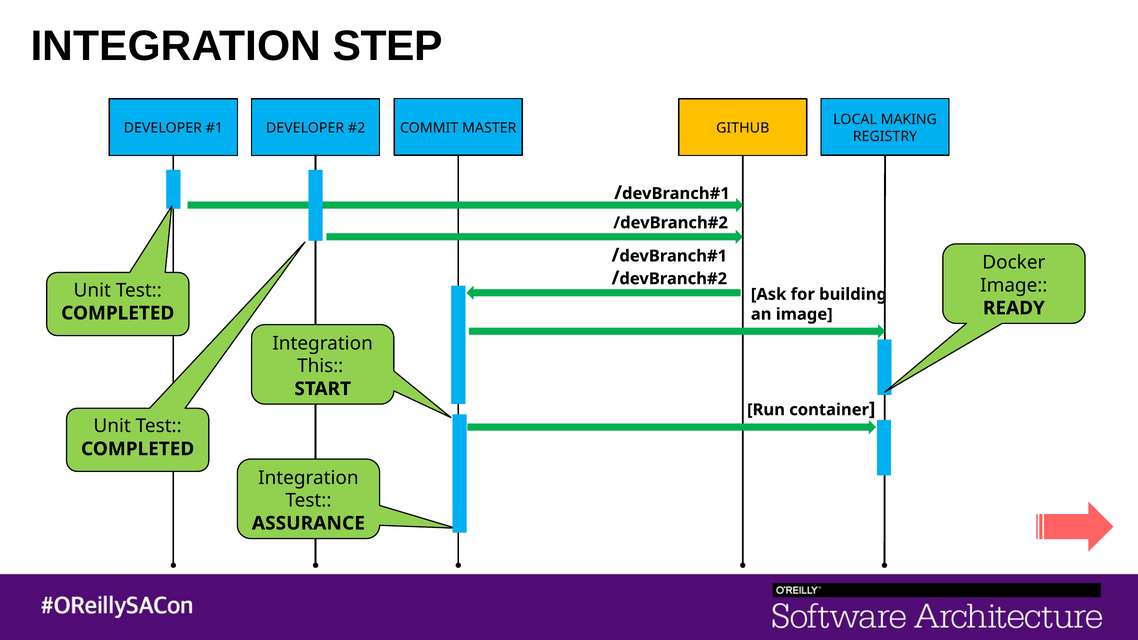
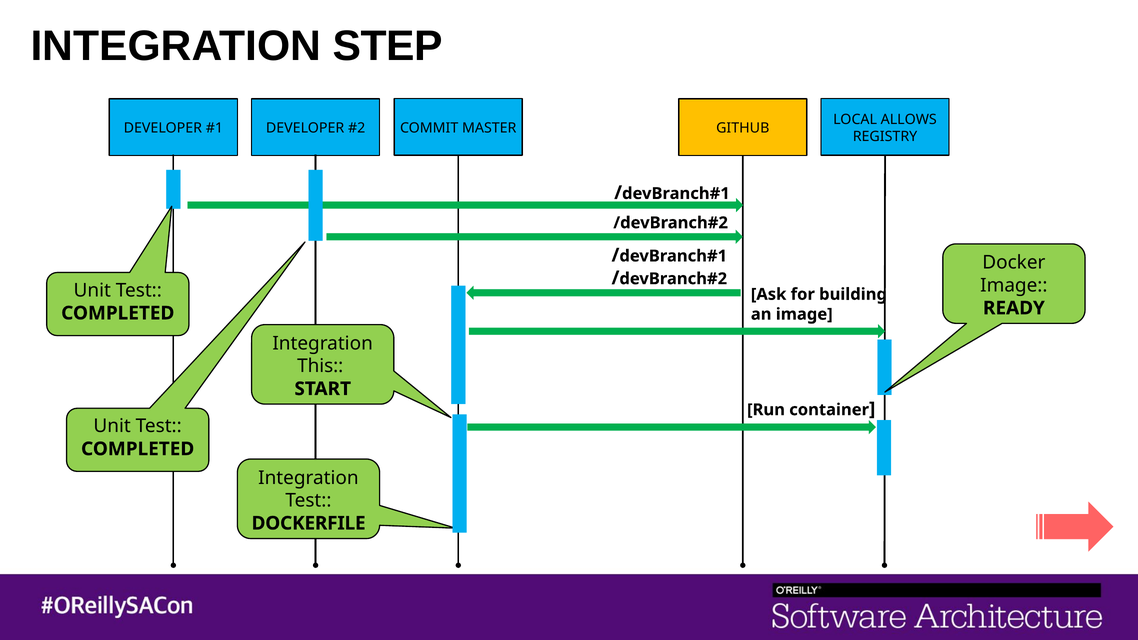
MAKING: MAKING -> ALLOWS
ASSURANCE: ASSURANCE -> DOCKERFILE
